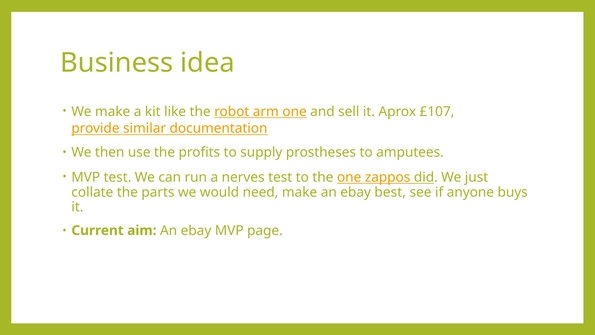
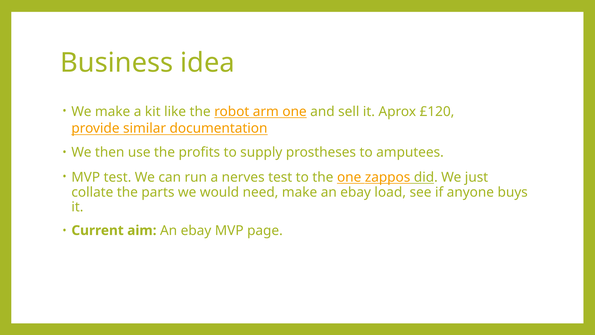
£107: £107 -> £120
best: best -> load
